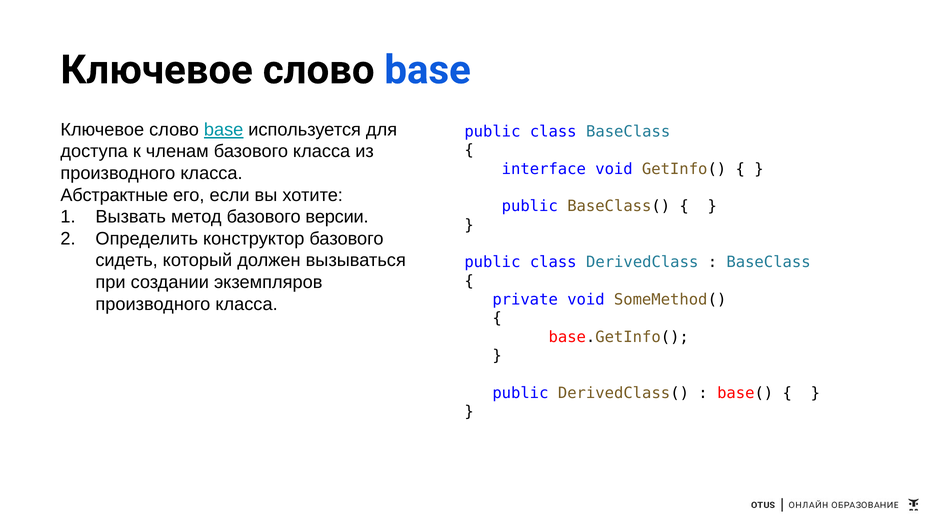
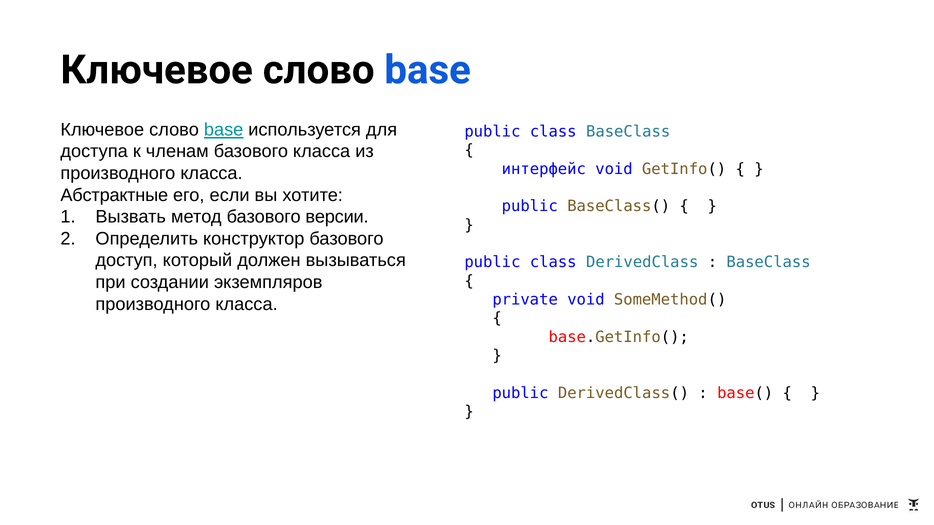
interface: interface -> интерфейс
cидеть: cидеть -> доступ
